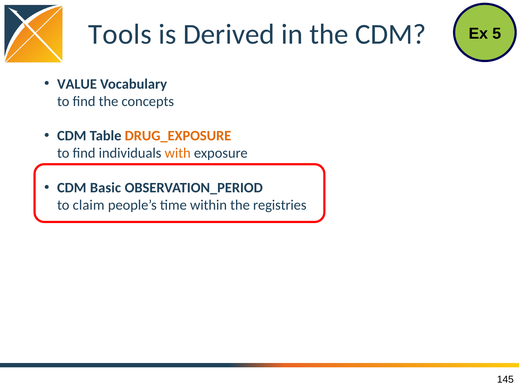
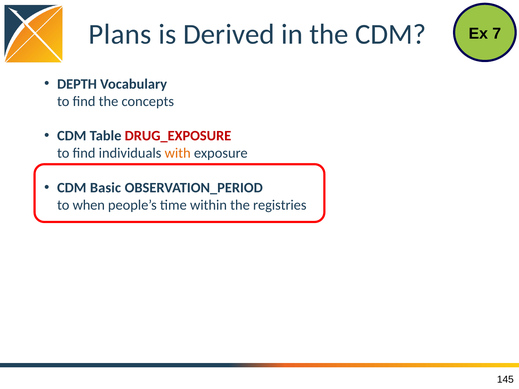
Tools: Tools -> Plans
5: 5 -> 7
VALUE: VALUE -> DEPTH
DRUG_EXPOSURE colour: orange -> red
claim: claim -> when
